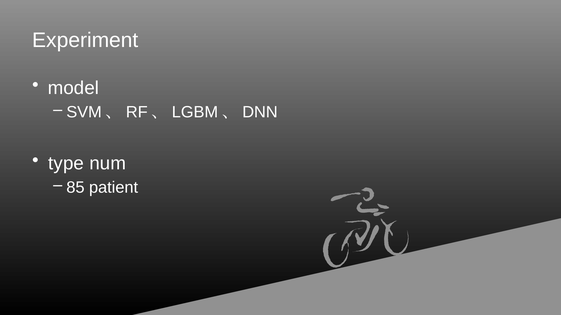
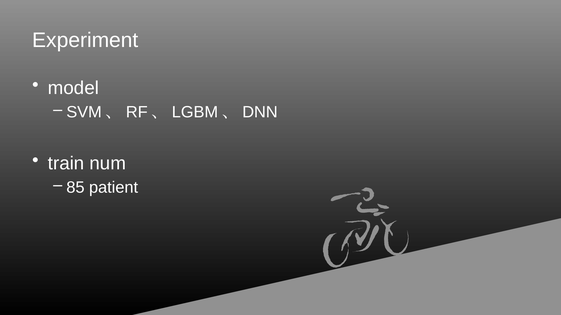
type: type -> train
